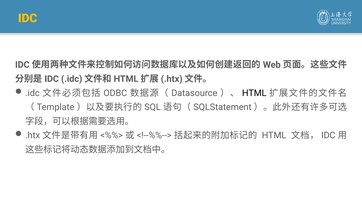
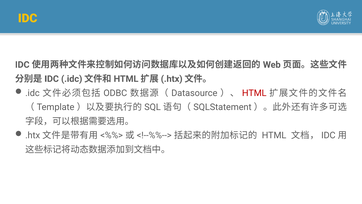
HTML at (254, 93) colour: black -> red
